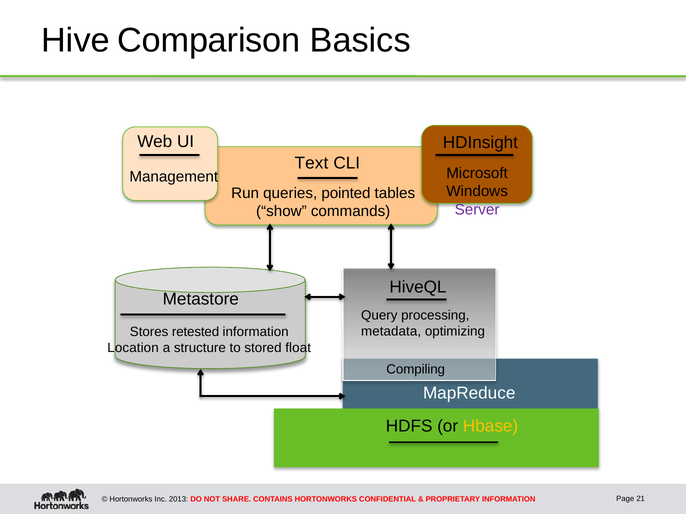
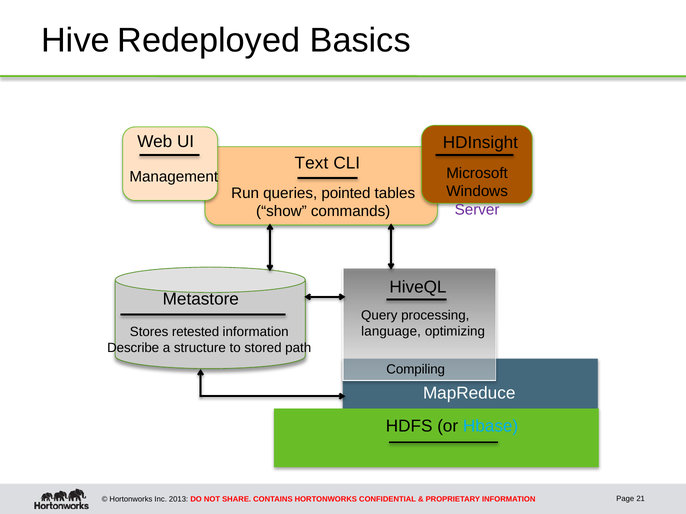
Comparison: Comparison -> Redeployed
metadata: metadata -> language
Location: Location -> Describe
float: float -> path
Hbase colour: yellow -> light blue
